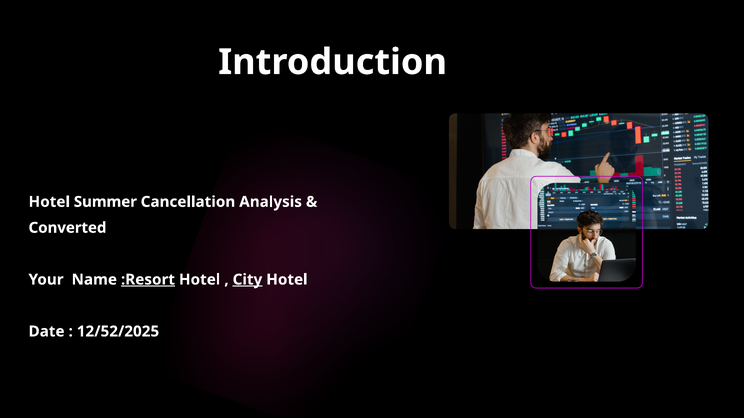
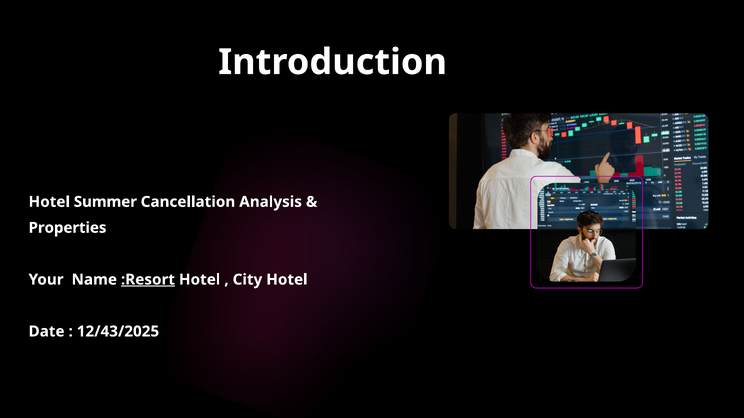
Converted: Converted -> Properties
City underline: present -> none
12/52/2025: 12/52/2025 -> 12/43/2025
